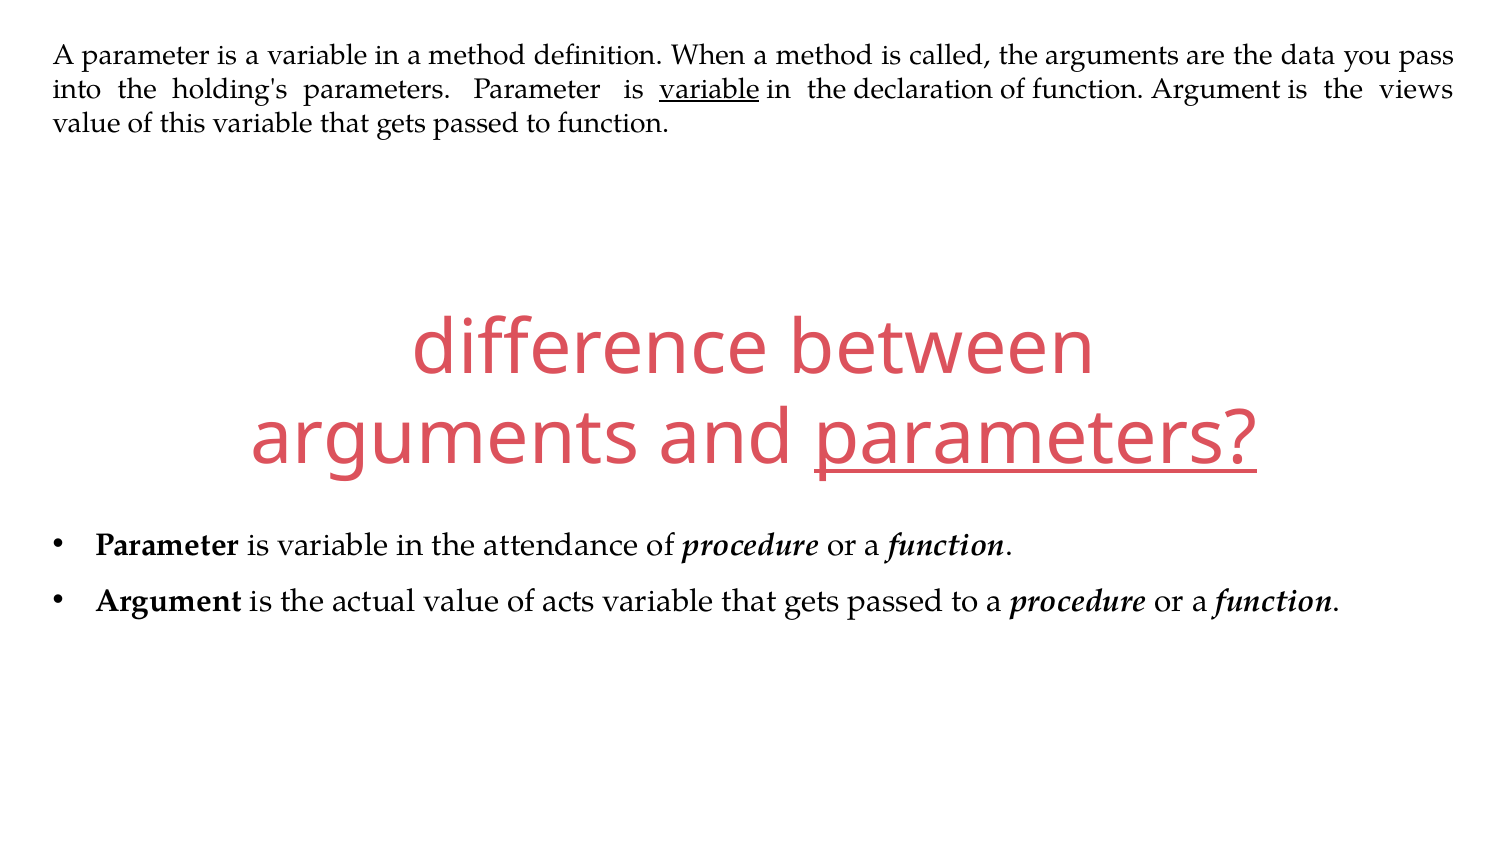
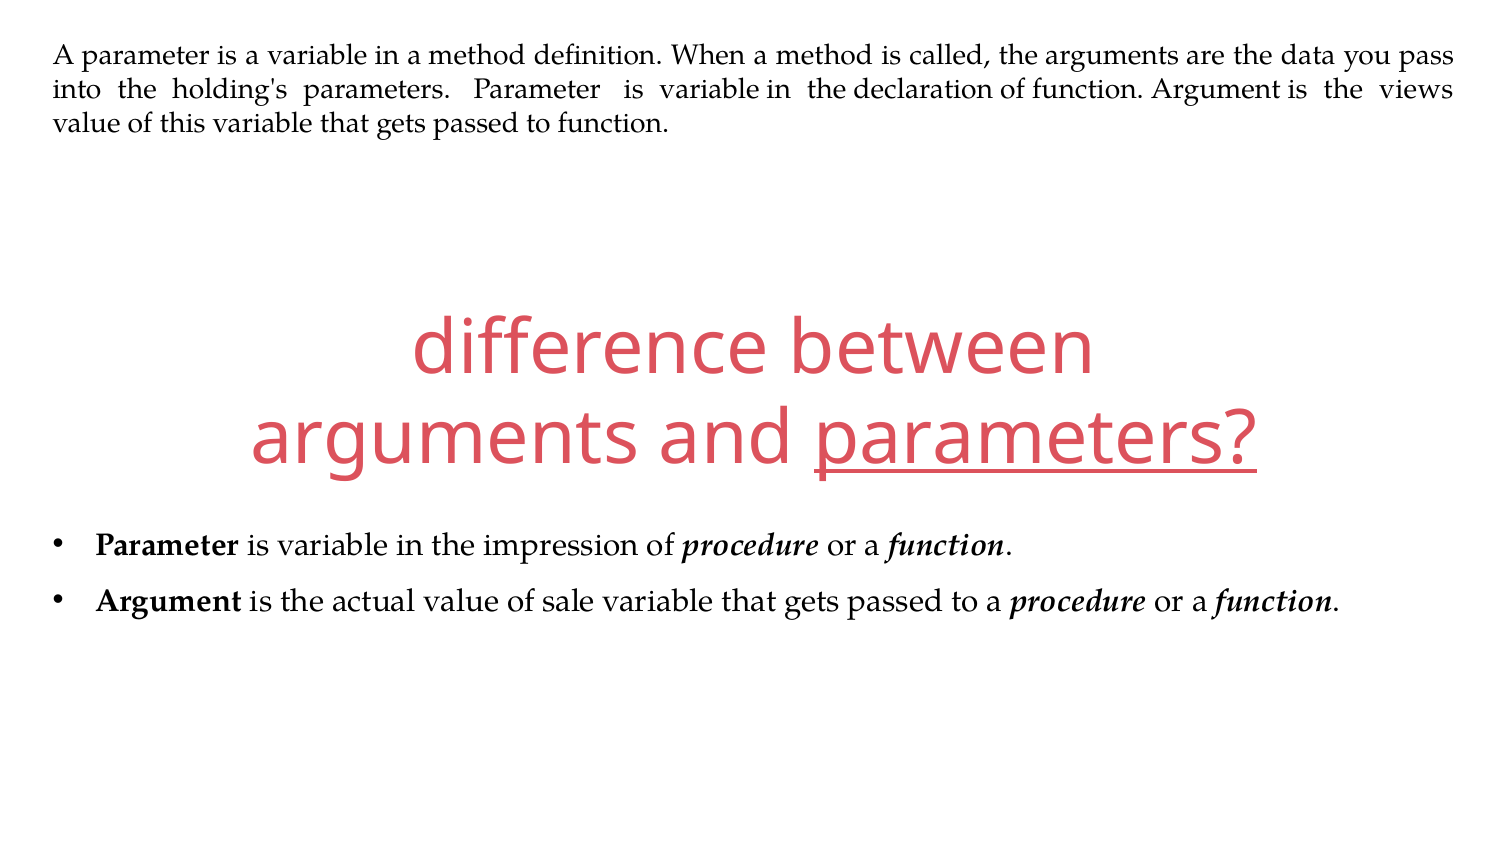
variable at (710, 89) underline: present -> none
attendance: attendance -> impression
acts: acts -> sale
